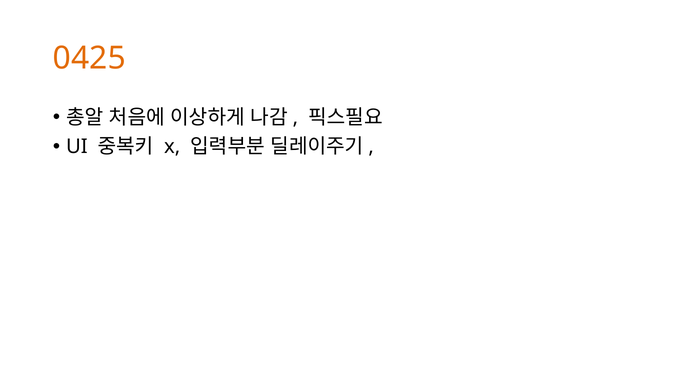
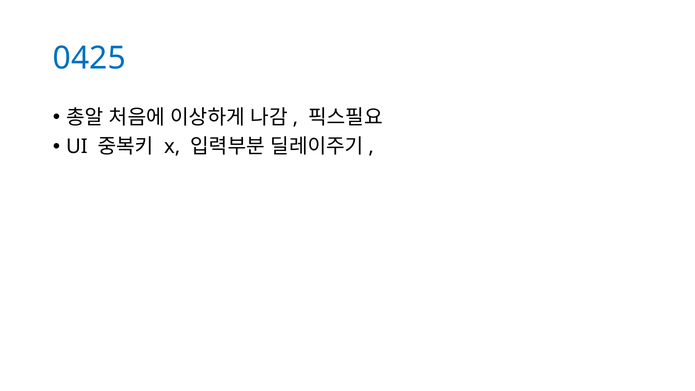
0425 colour: orange -> blue
